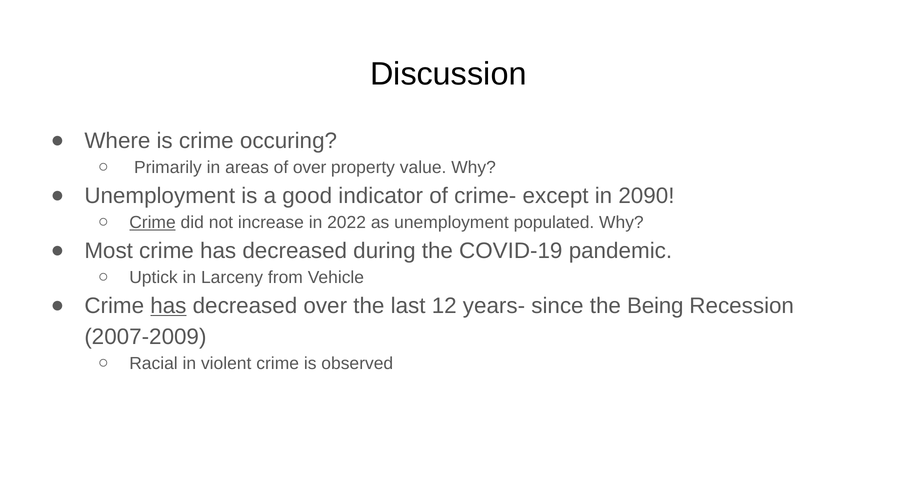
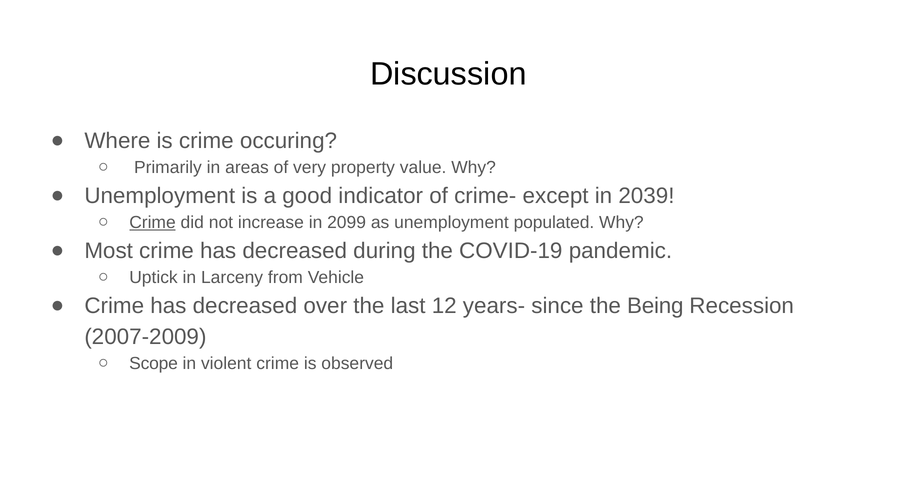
of over: over -> very
2090: 2090 -> 2039
2022: 2022 -> 2099
has at (168, 306) underline: present -> none
Racial: Racial -> Scope
